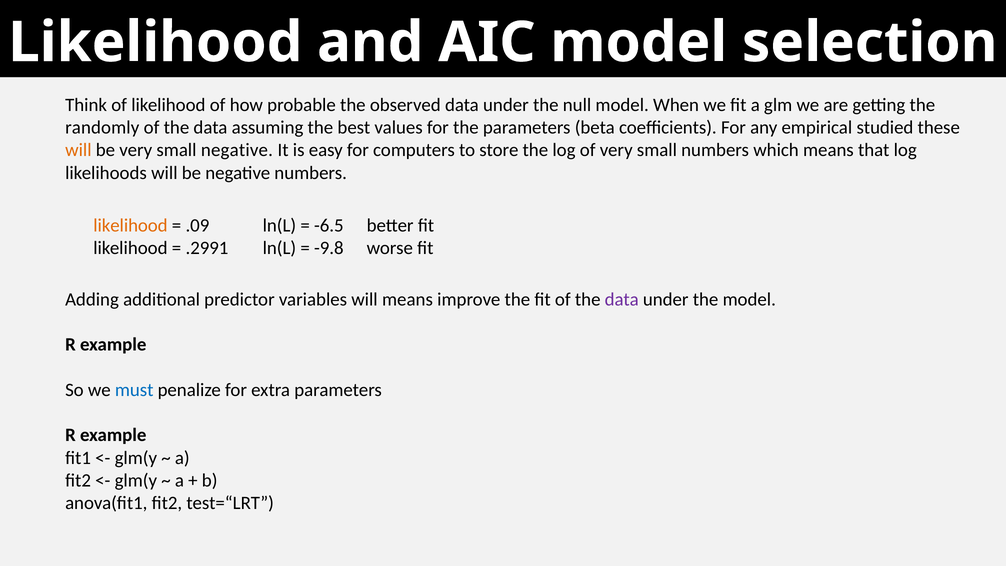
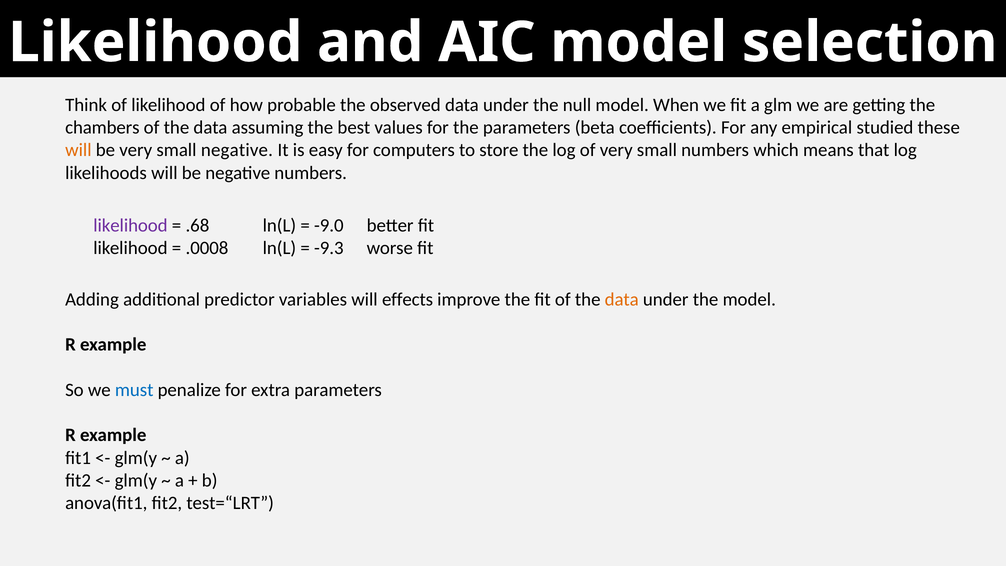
randomly: randomly -> chambers
-6.5: -6.5 -> -9.0
likelihood at (130, 225) colour: orange -> purple
.09: .09 -> .68
-9.8: -9.8 -> -9.3
.2991: .2991 -> .0008
will means: means -> effects
data at (622, 299) colour: purple -> orange
